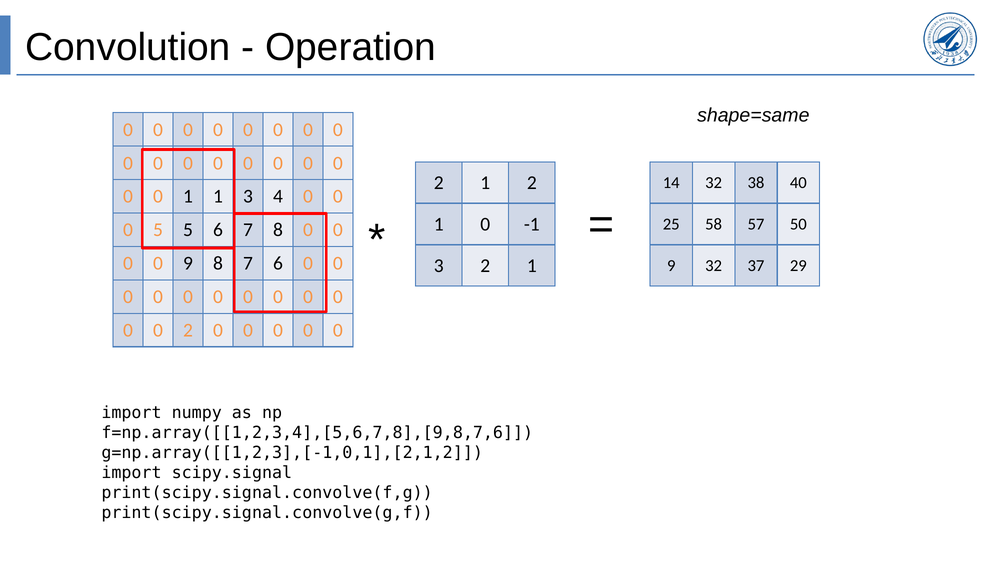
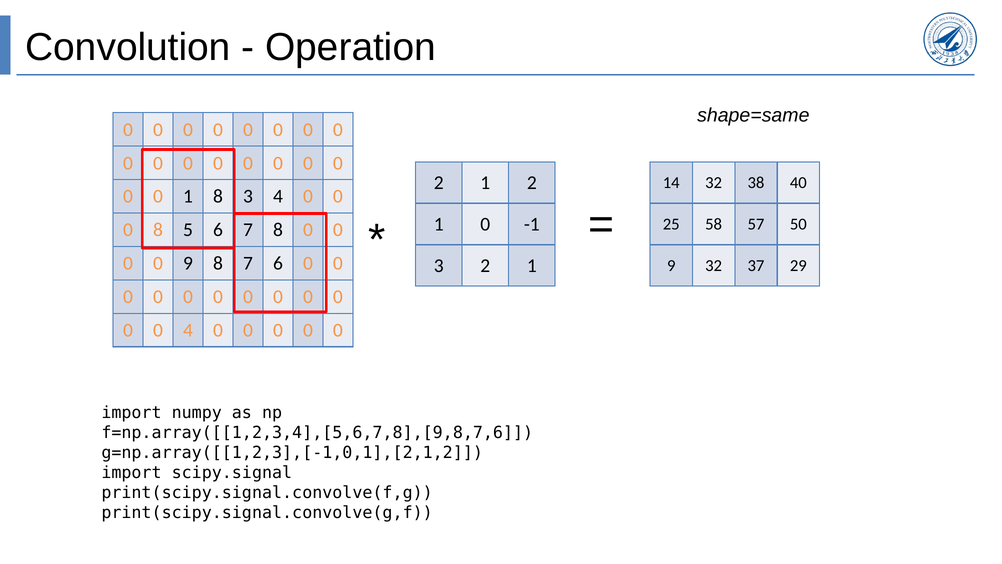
1 1: 1 -> 8
0 5: 5 -> 8
2 at (188, 330): 2 -> 4
